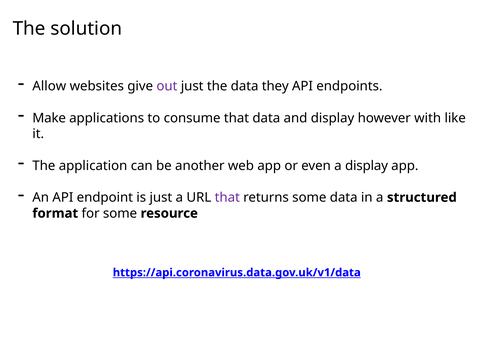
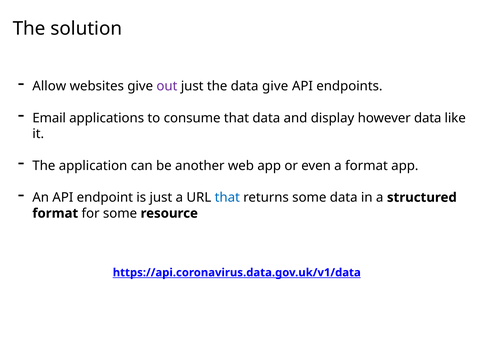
data they: they -> give
Make: Make -> Email
however with: with -> data
a display: display -> format
that at (227, 197) colour: purple -> blue
